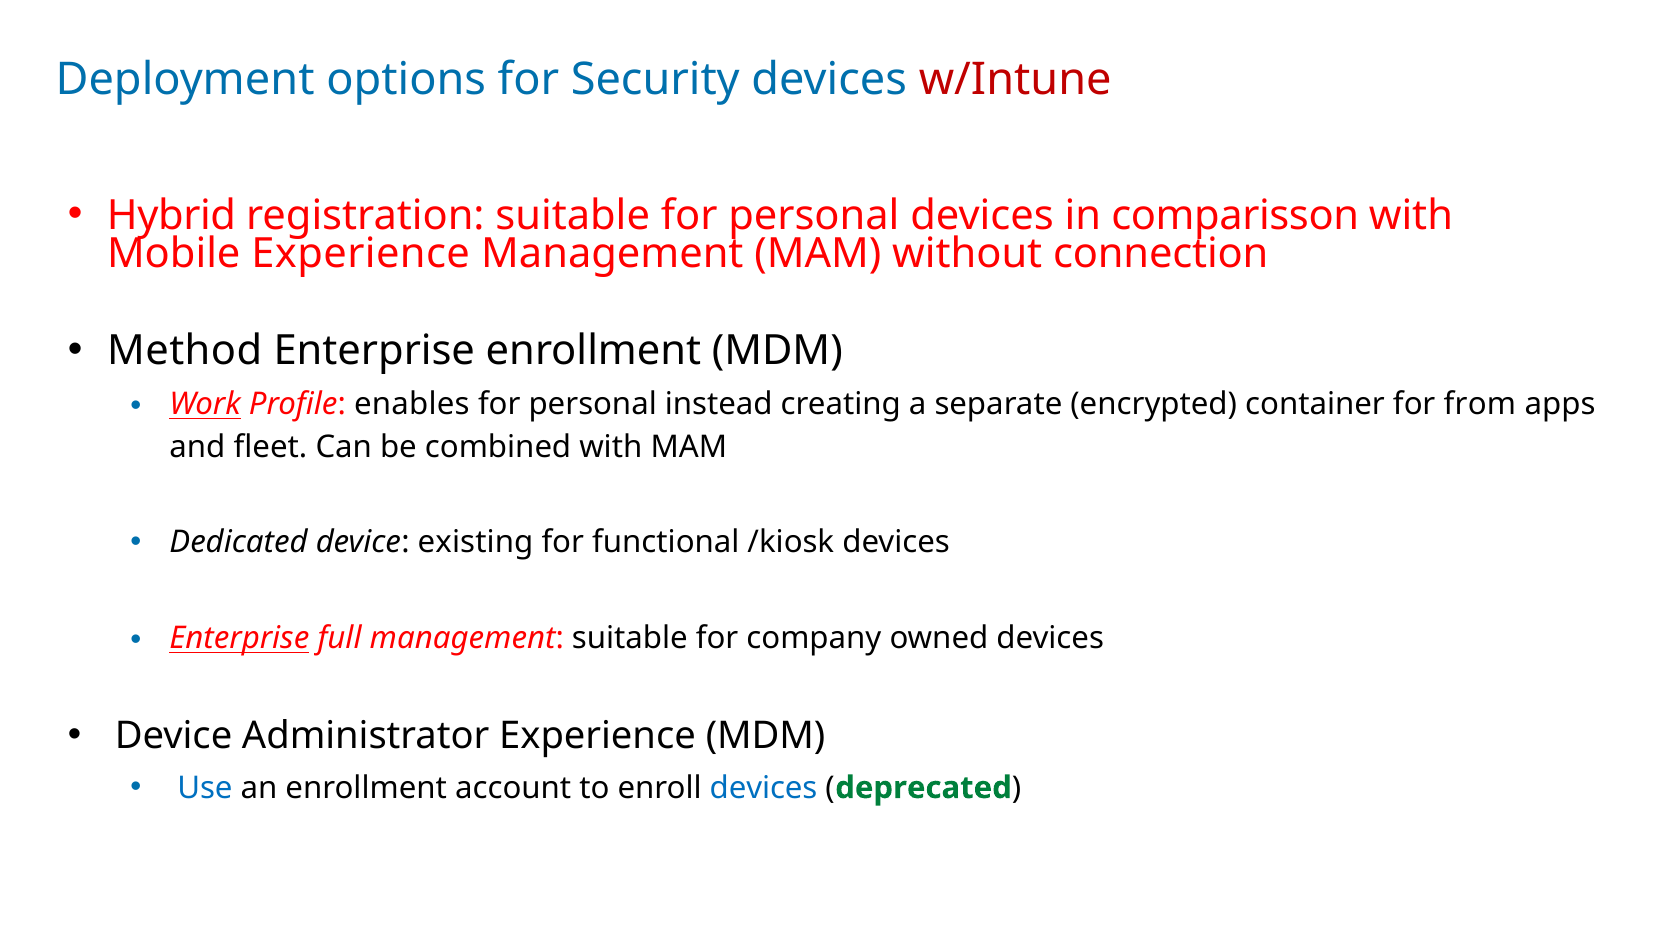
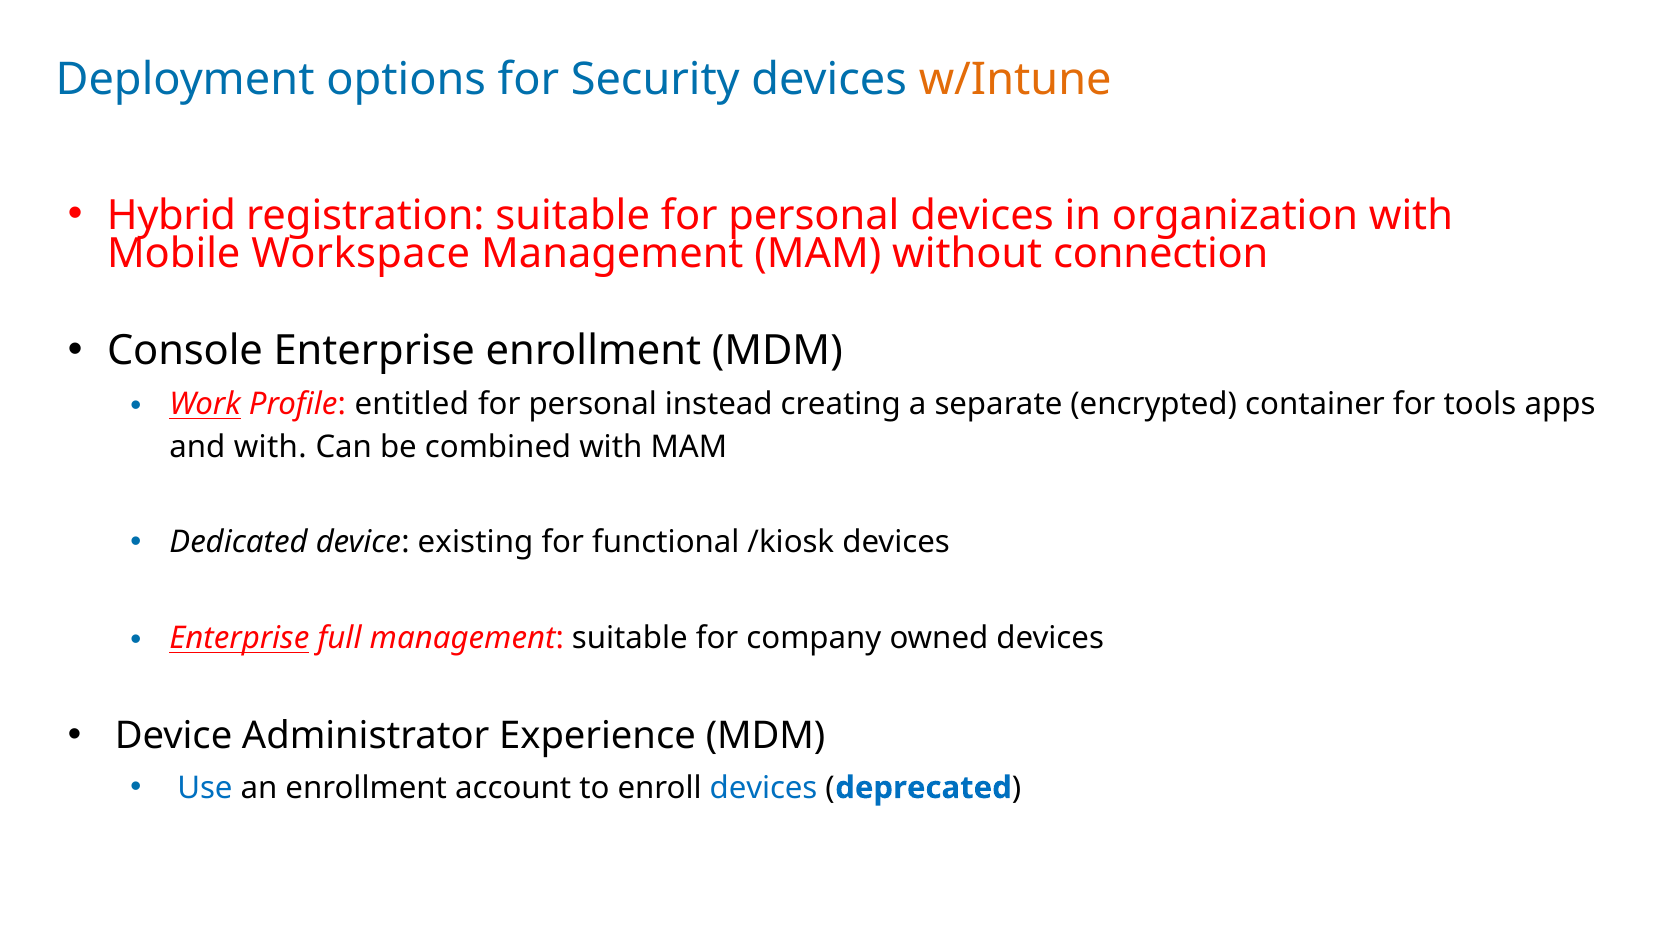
w/Intune colour: red -> orange
comparisson: comparisson -> organization
Mobile Experience: Experience -> Workspace
Method: Method -> Console
enables: enables -> entitled
from: from -> tools
and fleet: fleet -> with
deprecated colour: green -> blue
